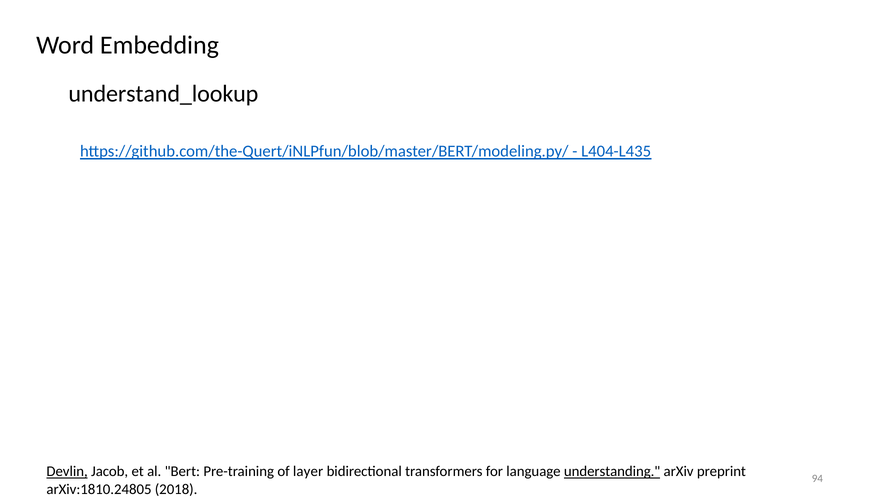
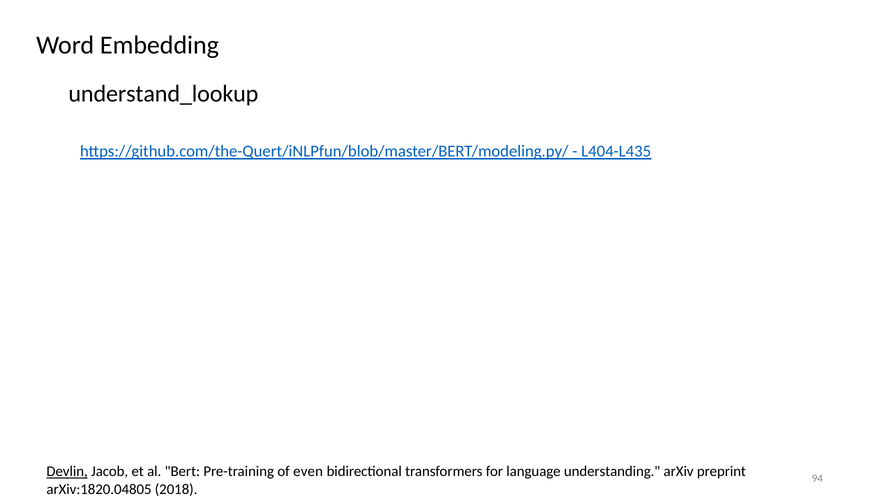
layer: layer -> even
understanding underline: present -> none
arXiv:1810.24805: arXiv:1810.24805 -> arXiv:1820.04805
